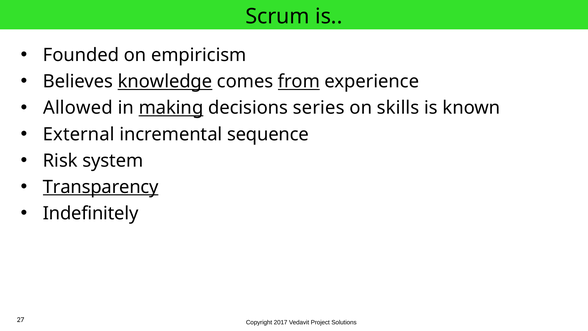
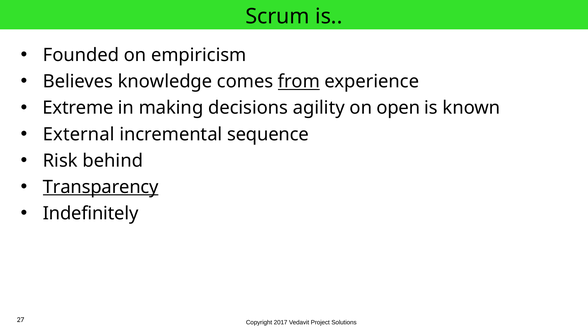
knowledge underline: present -> none
Allowed: Allowed -> Extreme
making underline: present -> none
series: series -> agility
skills: skills -> open
system: system -> behind
